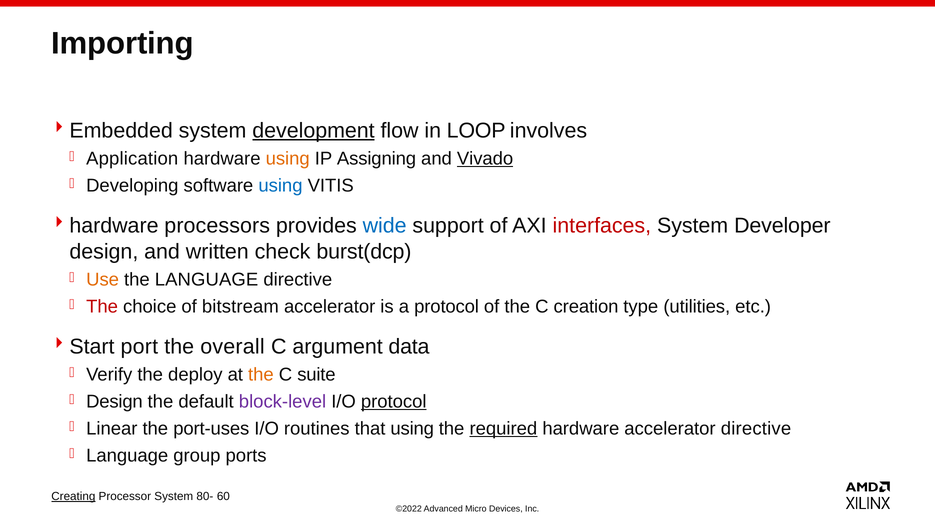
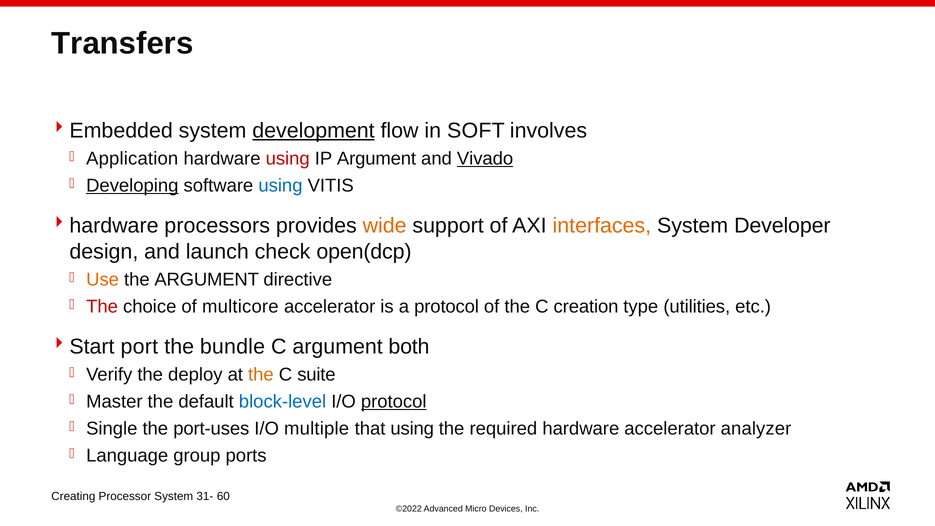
Importing: Importing -> Transfers
LOOP: LOOP -> SOFT
using at (288, 159) colour: orange -> red
IP Assigning: Assigning -> Argument
Developing underline: none -> present
wide colour: blue -> orange
interfaces colour: red -> orange
written: written -> launch
burst(dcp: burst(dcp -> open(dcp
the LANGUAGE: LANGUAGE -> ARGUMENT
bitstream: bitstream -> multicore
overall: overall -> bundle
data: data -> both
Design at (114, 402): Design -> Master
block-level colour: purple -> blue
Linear: Linear -> Single
routines: routines -> multiple
required underline: present -> none
accelerator directive: directive -> analyzer
Creating underline: present -> none
80-: 80- -> 31-
